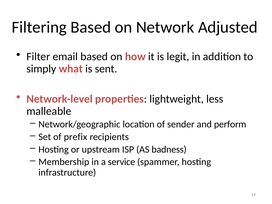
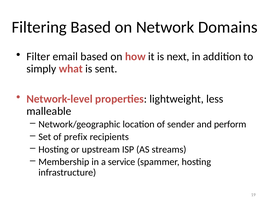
Adjusted: Adjusted -> Domains
legit: legit -> next
badness: badness -> streams
